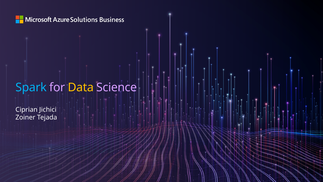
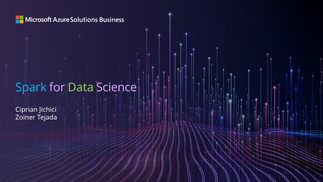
Data colour: yellow -> light green
